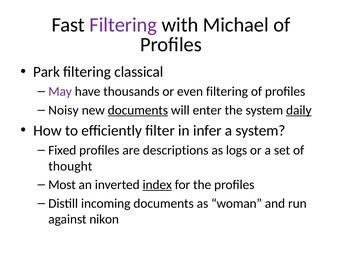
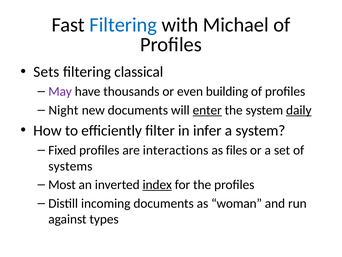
Filtering at (123, 25) colour: purple -> blue
Park: Park -> Sets
even filtering: filtering -> building
Noisy: Noisy -> Night
documents at (138, 110) underline: present -> none
enter underline: none -> present
descriptions: descriptions -> interactions
logs: logs -> files
thought: thought -> systems
nikon: nikon -> types
